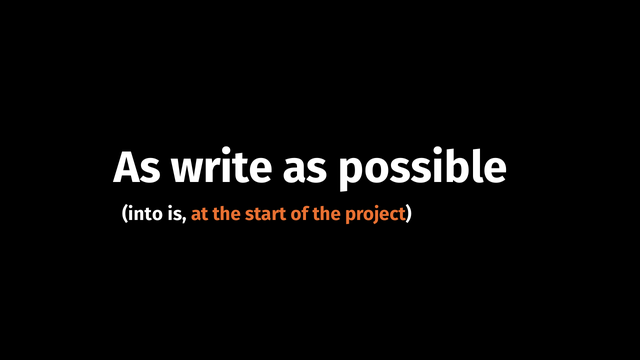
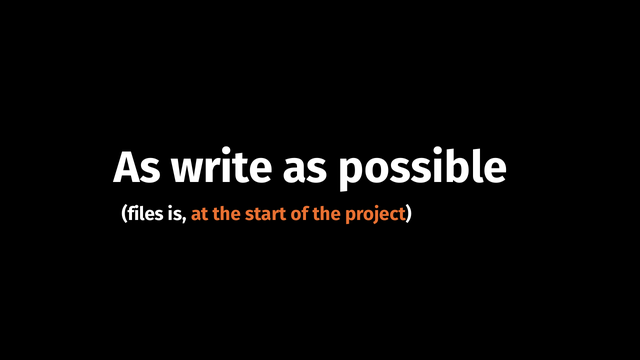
into: into -> files
